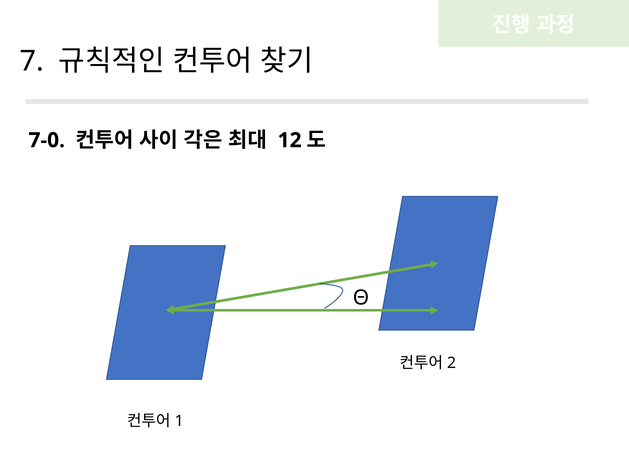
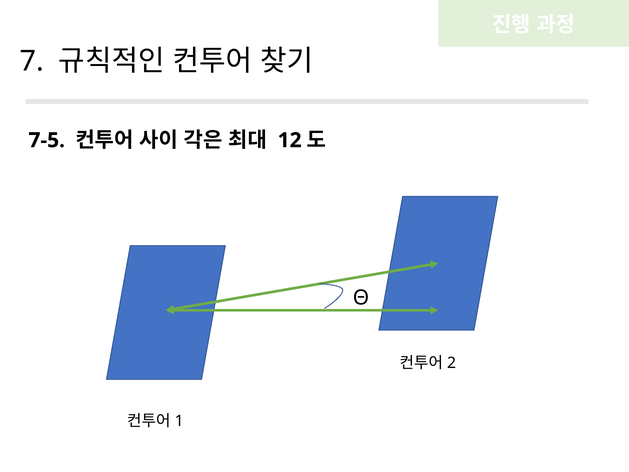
7-0: 7-0 -> 7-5
